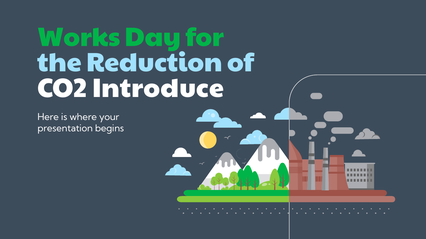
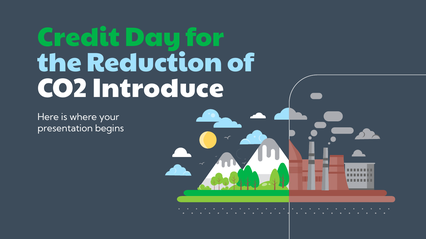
Works: Works -> Credit
